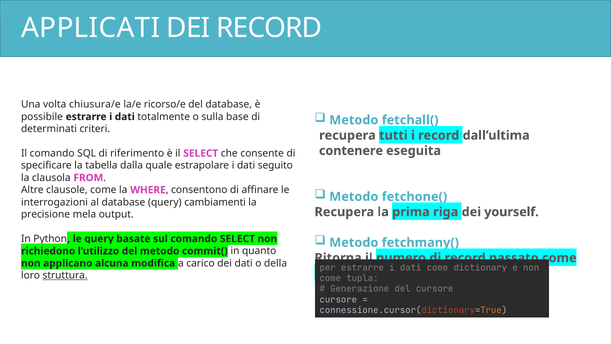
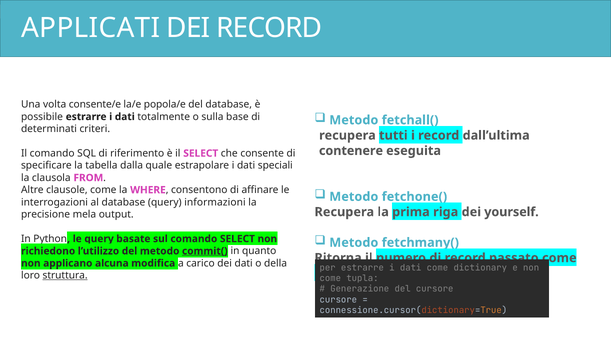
chiusura/e: chiusura/e -> consente/e
ricorso/e: ricorso/e -> popola/e
seguito: seguito -> speciali
cambiamenti: cambiamenti -> informazioni
commit( underline: none -> present
